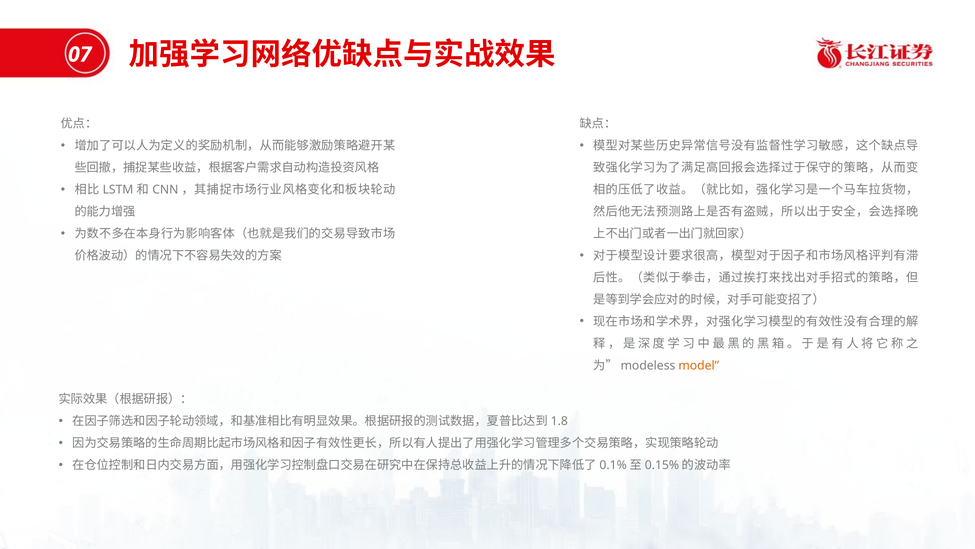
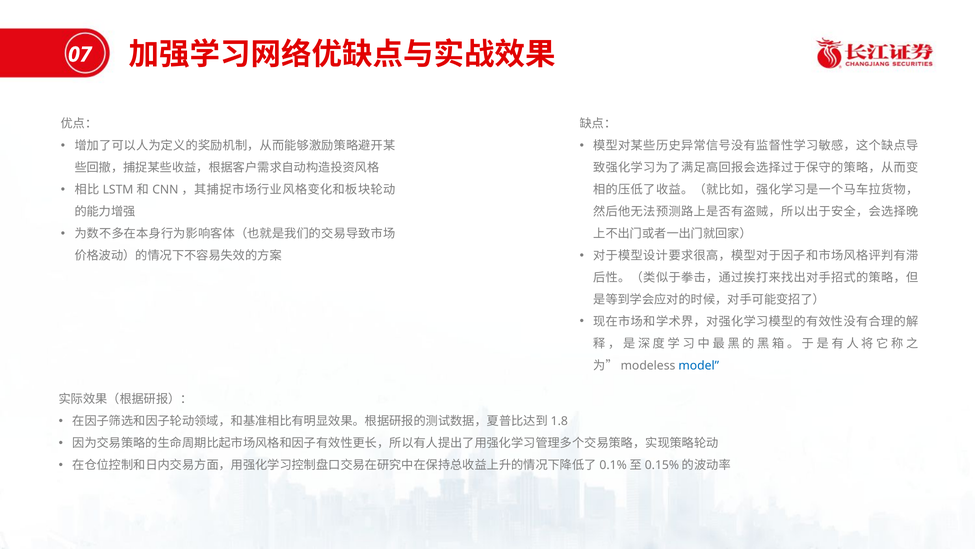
model colour: orange -> blue
